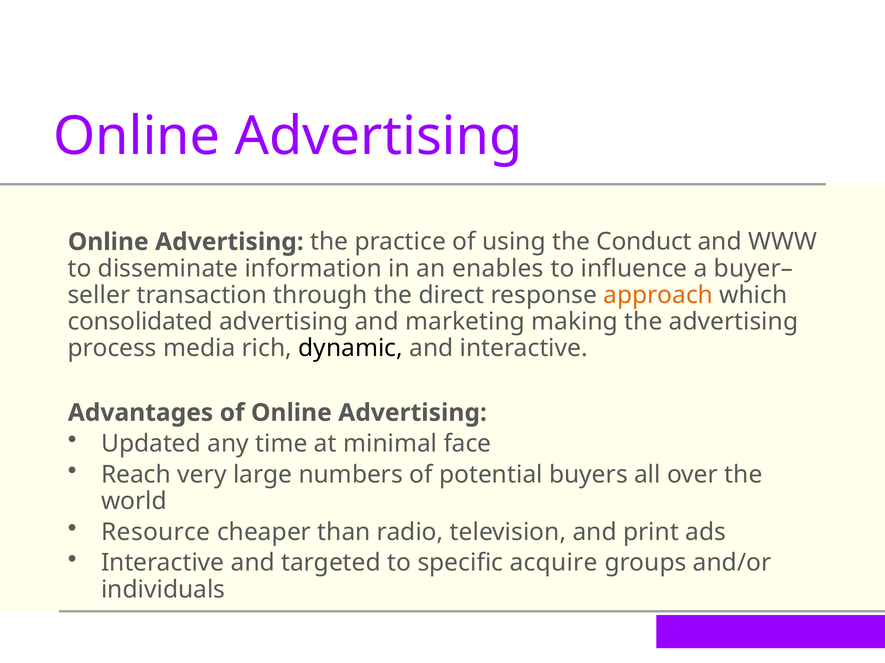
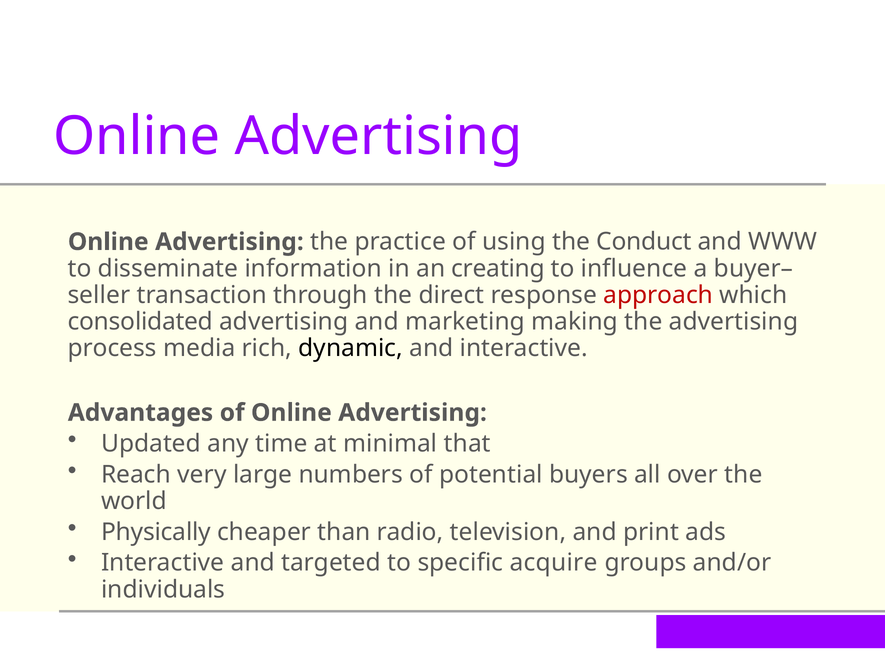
enables: enables -> creating
approach colour: orange -> red
face: face -> that
Resource: Resource -> Physically
